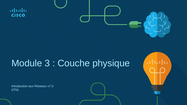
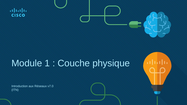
3: 3 -> 1
